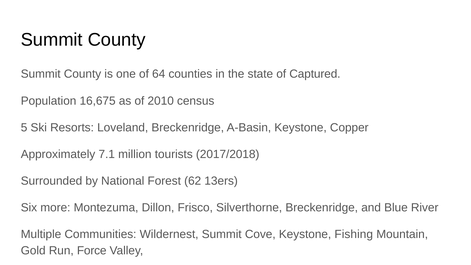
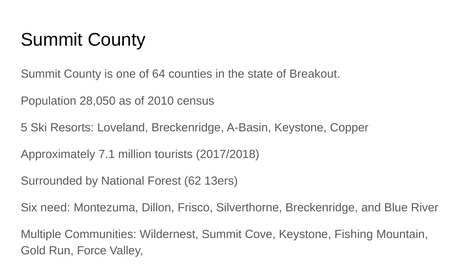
Captured: Captured -> Breakout
16,675: 16,675 -> 28,050
more: more -> need
